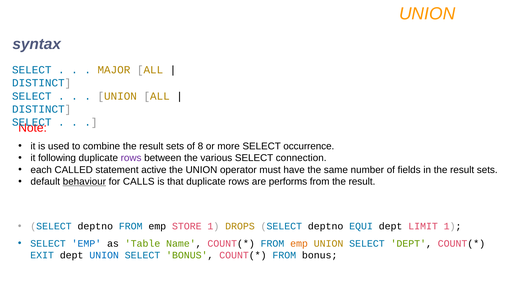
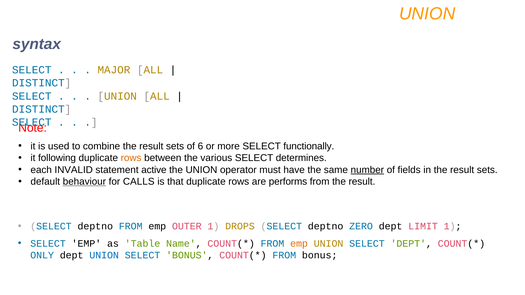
8: 8 -> 6
occurrence: occurrence -> functionally
rows at (131, 158) colour: purple -> orange
connection: connection -> determines
CALLED: CALLED -> INVALID
number underline: none -> present
STORE: STORE -> OUTER
EQUI: EQUI -> ZERO
EMP at (86, 244) colour: blue -> black
EXIT: EXIT -> ONLY
